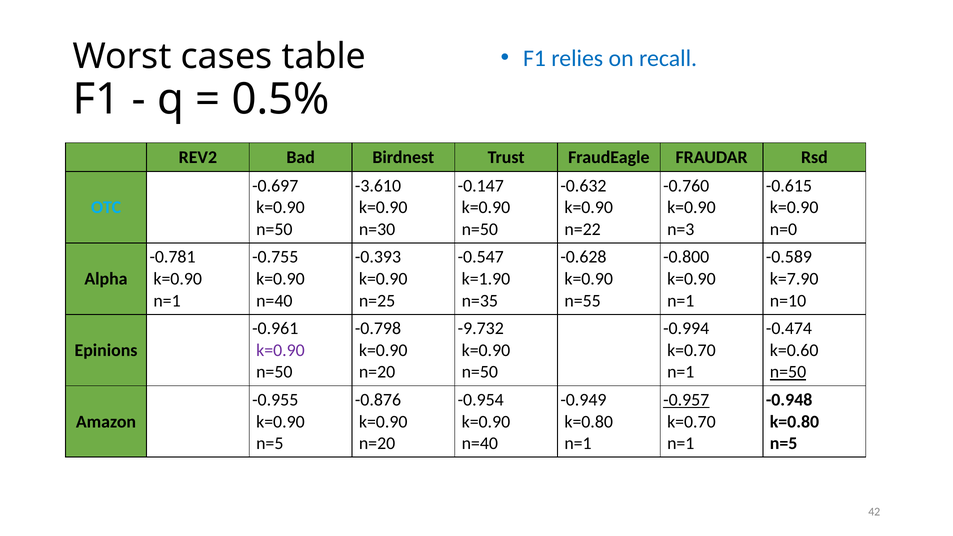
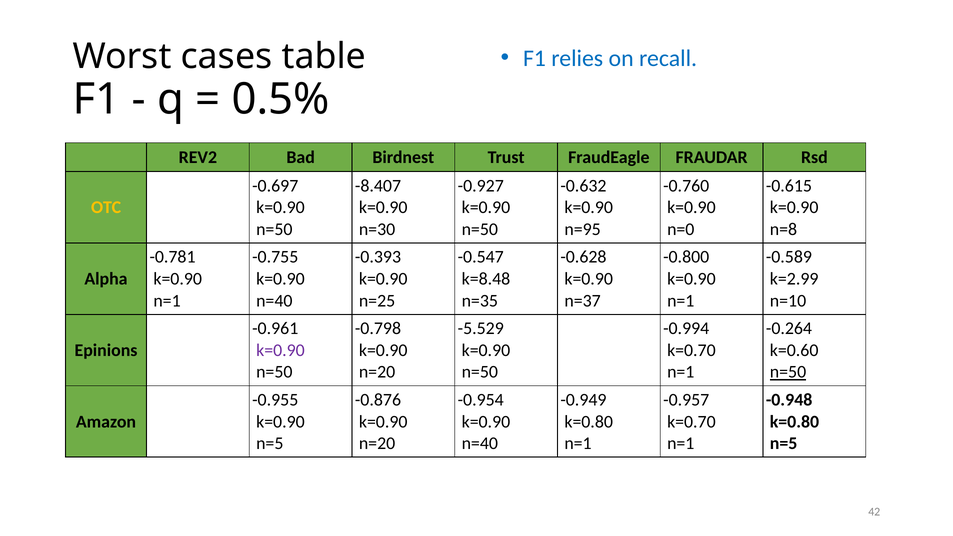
-3.610: -3.610 -> -8.407
-0.147: -0.147 -> -0.927
OTC colour: light blue -> yellow
n=22: n=22 -> n=95
n=3: n=3 -> n=0
n=0: n=0 -> n=8
k=1.90: k=1.90 -> k=8.48
k=7.90: k=7.90 -> k=2.99
n=55: n=55 -> n=37
-9.732: -9.732 -> -5.529
-0.474: -0.474 -> -0.264
-0.957 underline: present -> none
